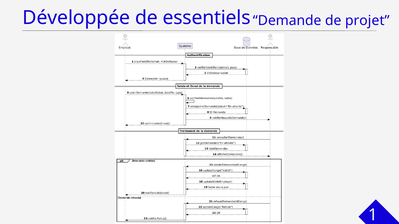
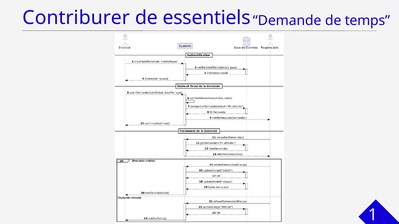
Développée: Développée -> Contriburer
projet: projet -> temps
